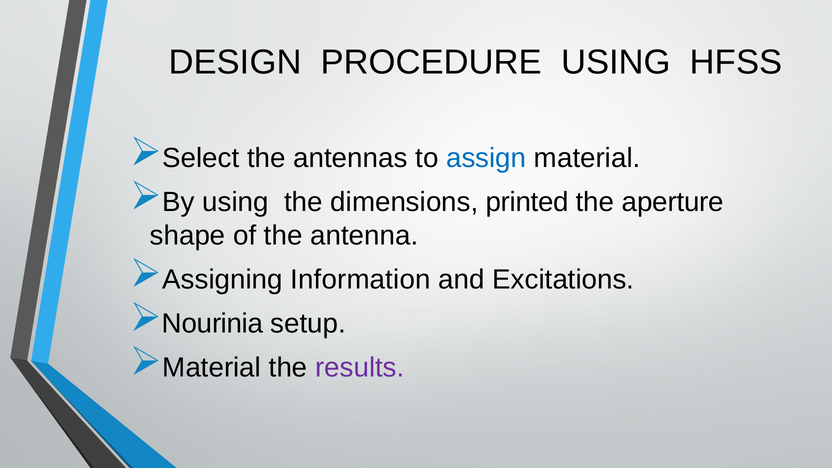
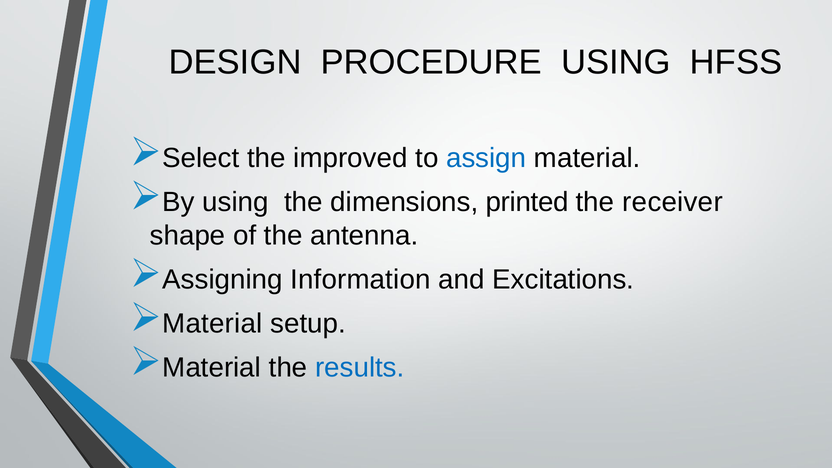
antennas: antennas -> improved
aperture: aperture -> receiver
Nourinia at (213, 323): Nourinia -> Material
results colour: purple -> blue
